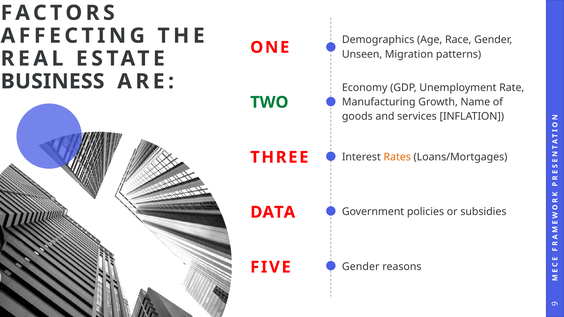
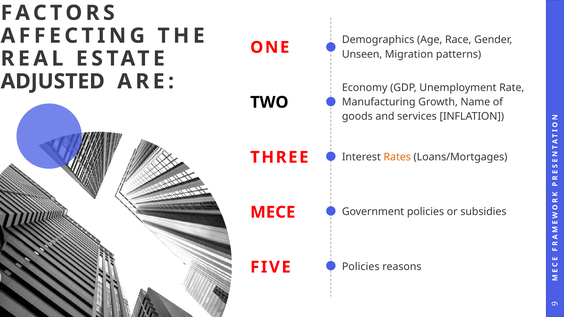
BUSINESS: BUSINESS -> ADJUSTED
TWO colour: green -> black
DATA: DATA -> MECE
FIVE Gender: Gender -> Policies
